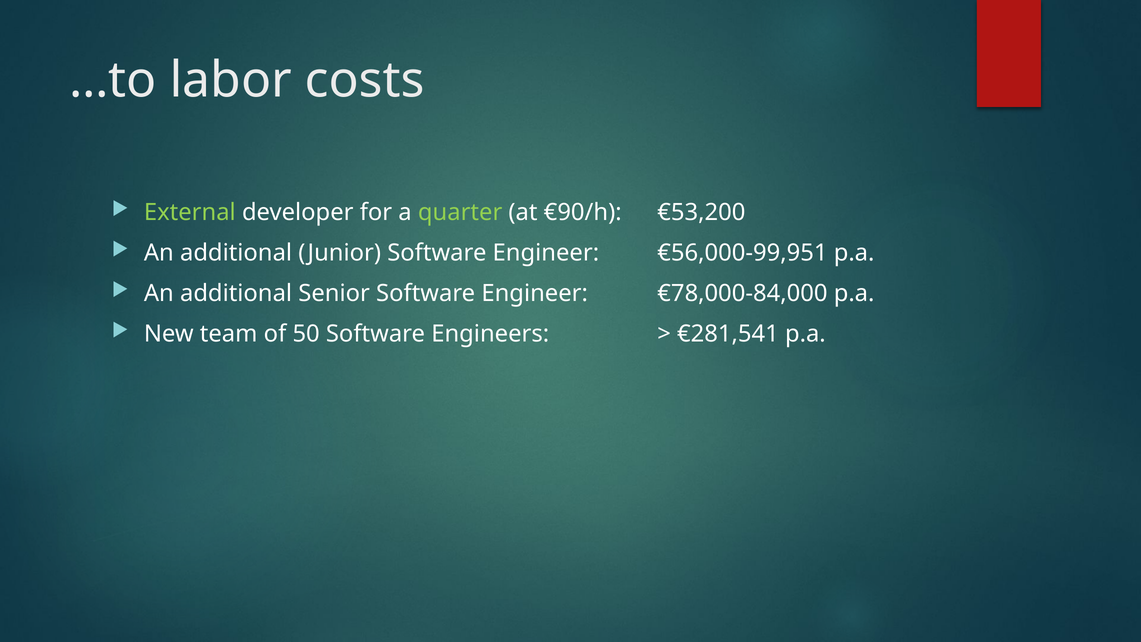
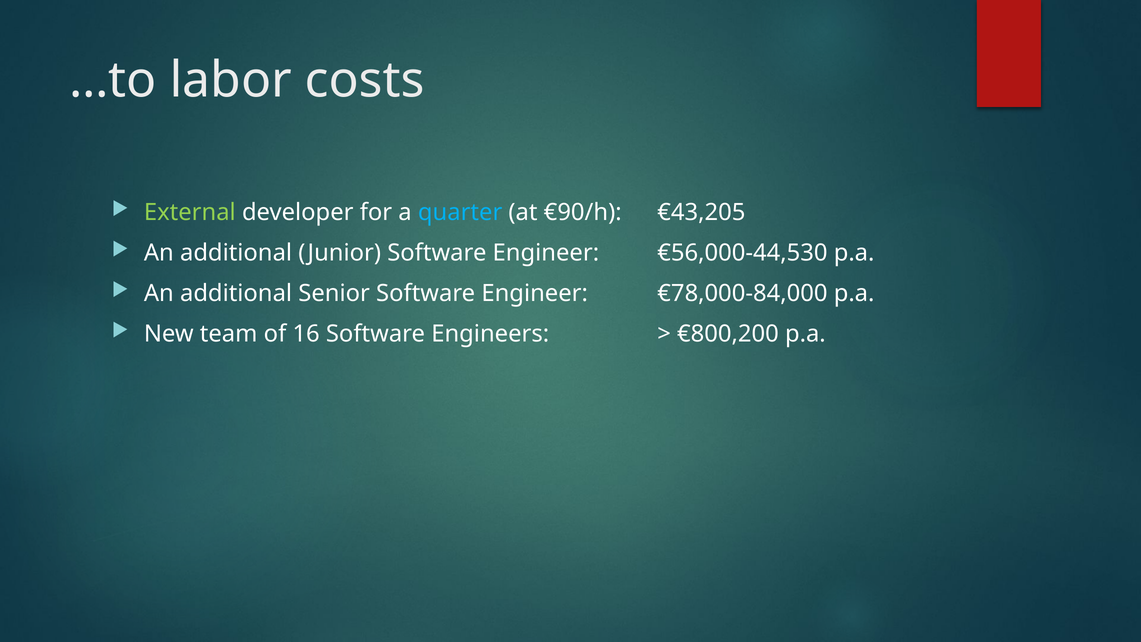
quarter colour: light green -> light blue
€53,200: €53,200 -> €43,205
€56,000-99,951: €56,000-99,951 -> €56,000-44,530
50: 50 -> 16
€281,541: €281,541 -> €800,200
